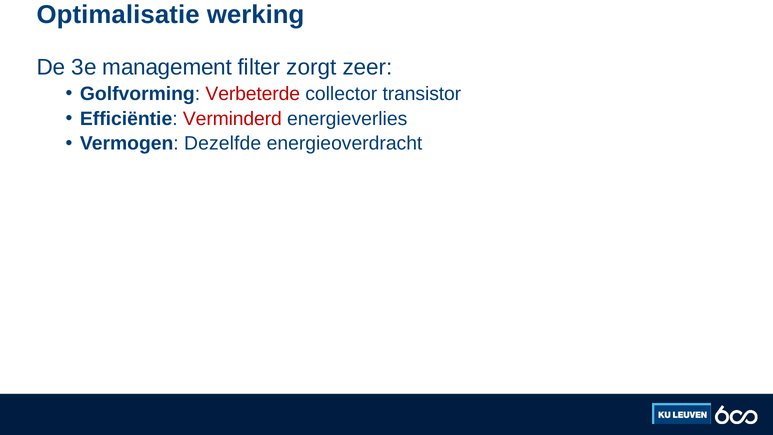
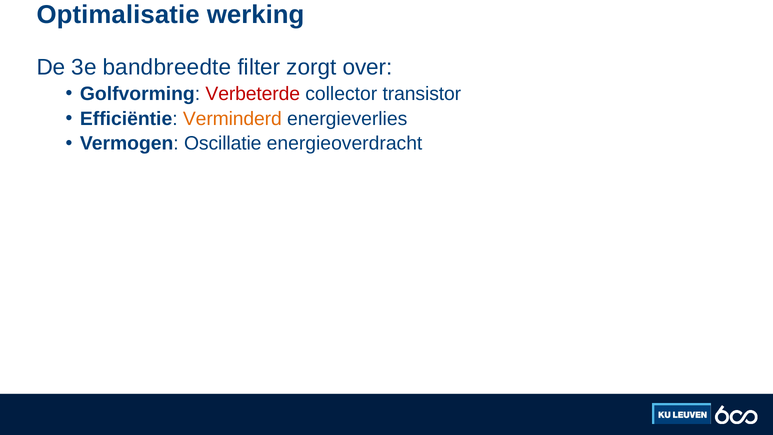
management: management -> bandbreedte
zeer: zeer -> over
Verminderd colour: red -> orange
Dezelfde: Dezelfde -> Oscillatie
